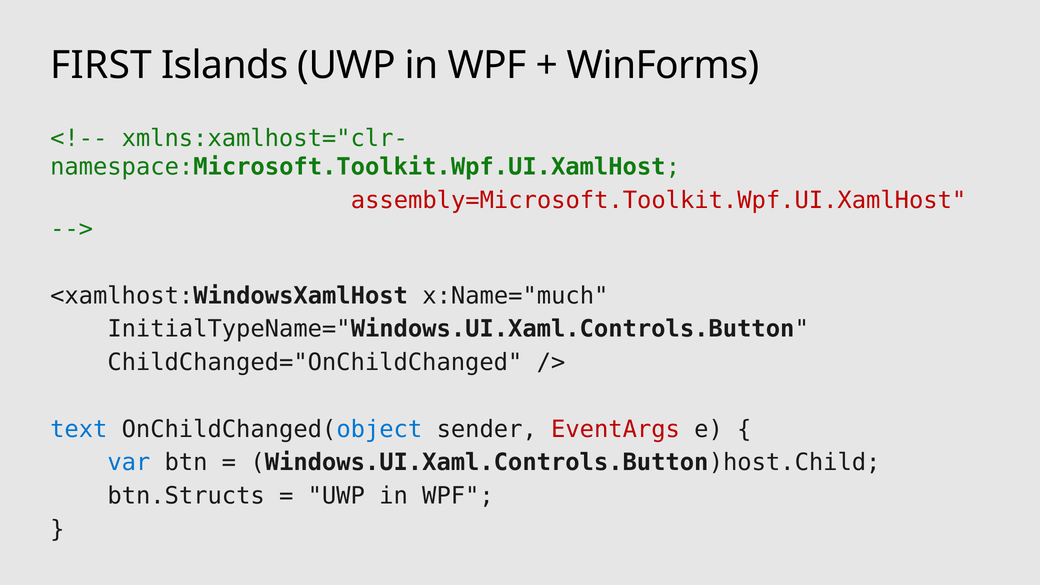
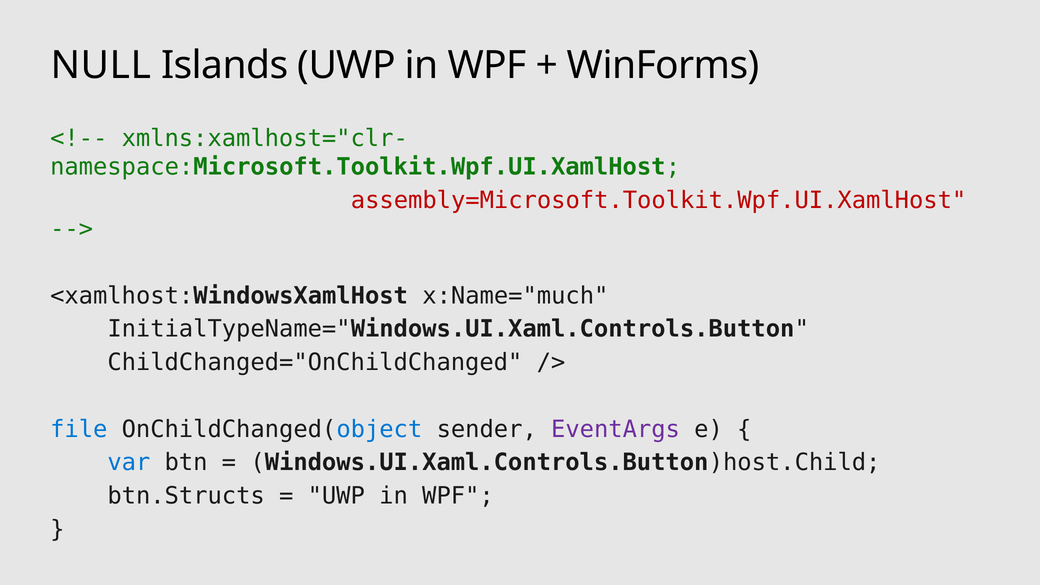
FIRST: FIRST -> NULL
text: text -> file
EventArgs colour: red -> purple
